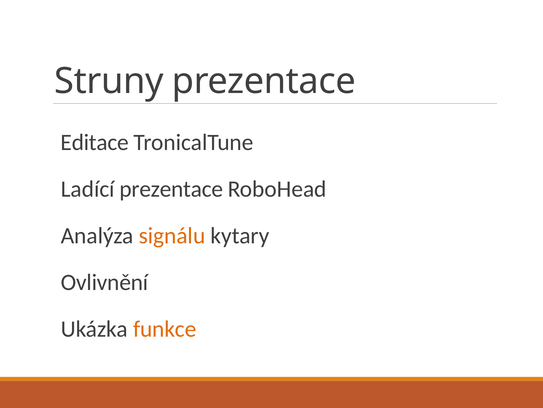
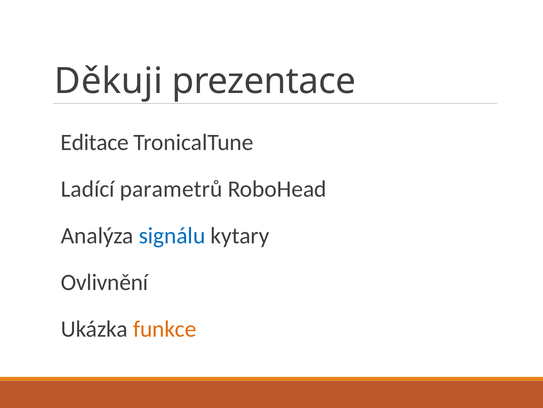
Struny: Struny -> Děkuji
Ladící prezentace: prezentace -> parametrů
signálu colour: orange -> blue
